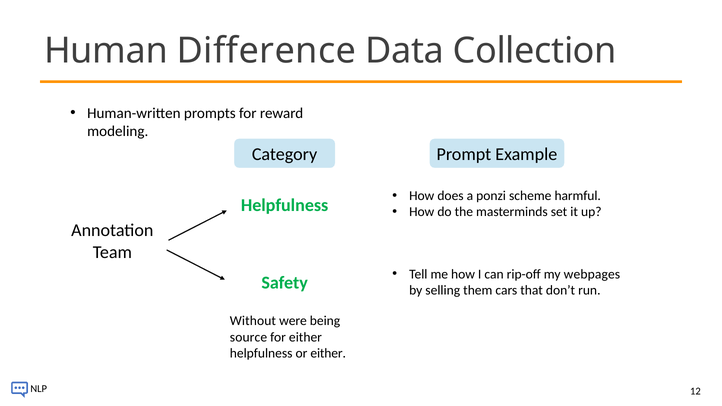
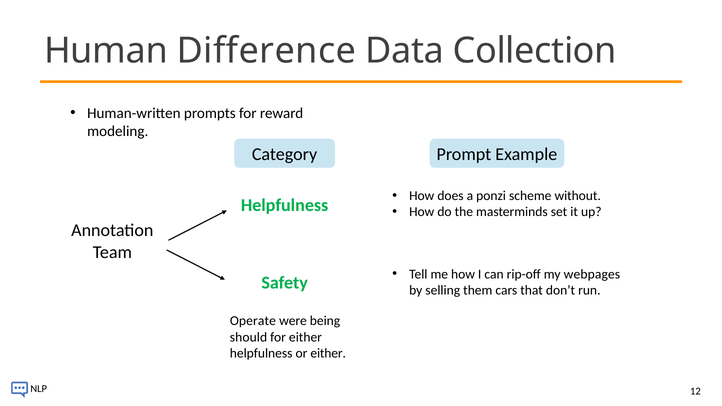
harmful: harmful -> without
Without: Without -> Operate
source: source -> should
